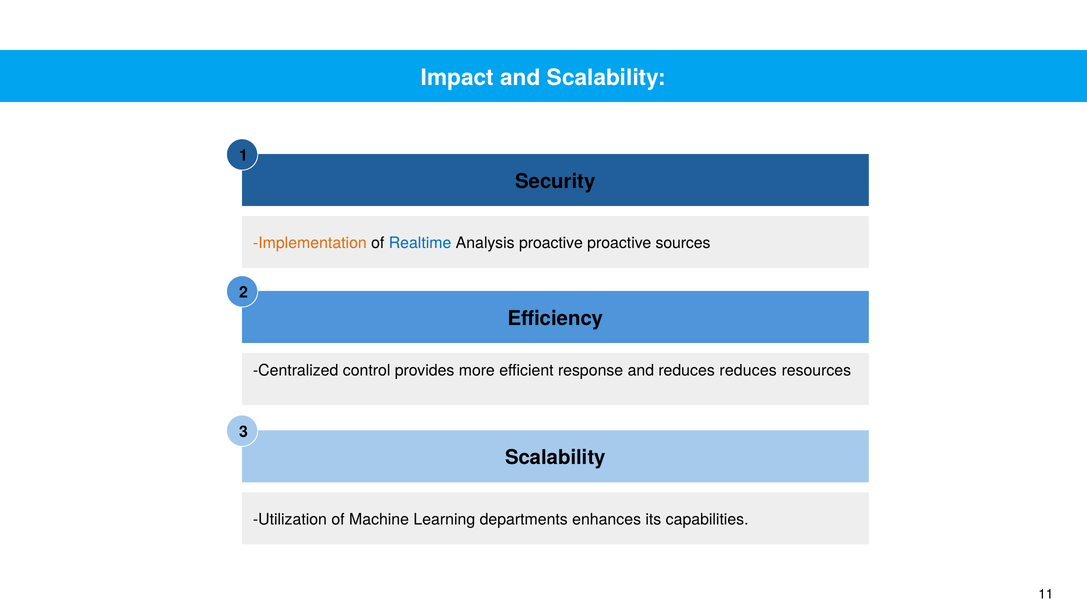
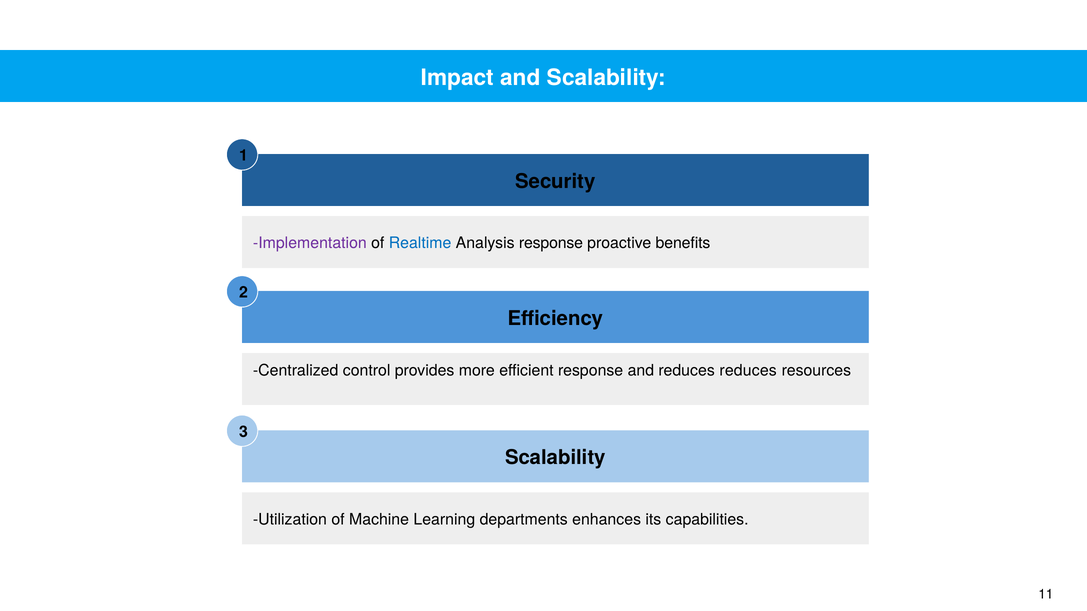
Implementation colour: orange -> purple
Analysis proactive: proactive -> response
sources: sources -> benefits
